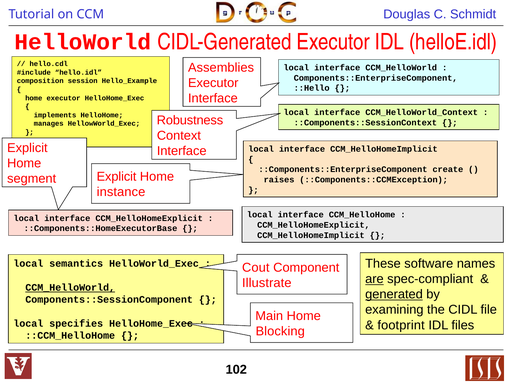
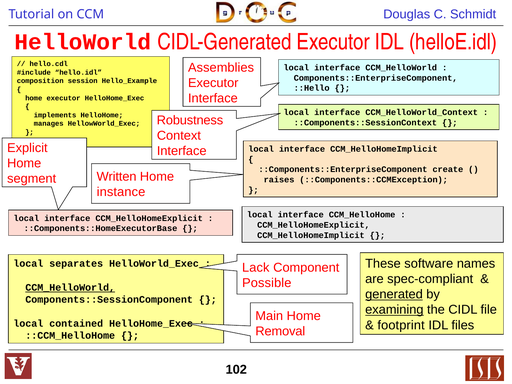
Explicit at (117, 177): Explicit -> Written
semantics: semantics -> separates
Cout: Cout -> Lack
are underline: present -> none
Illustrate: Illustrate -> Possible
examining underline: none -> present
specifies: specifies -> contained
Blocking: Blocking -> Removal
